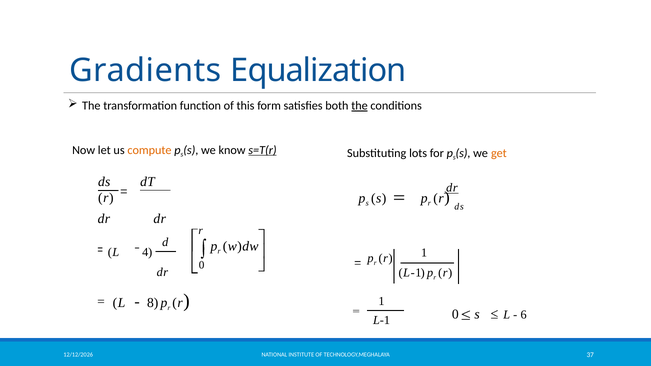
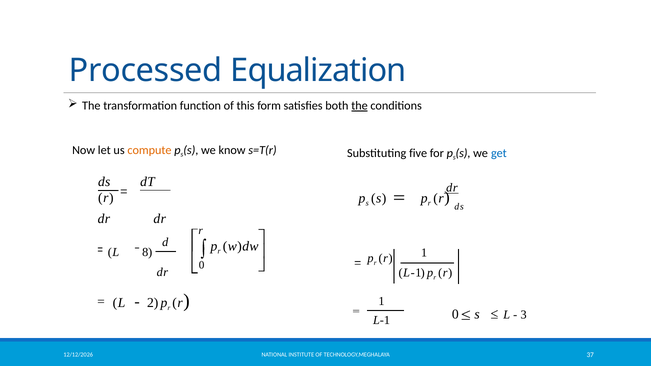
Gradients: Gradients -> Processed
s=T(r underline: present -> none
lots: lots -> five
get colour: orange -> blue
4: 4 -> 8
8: 8 -> 2
6: 6 -> 3
